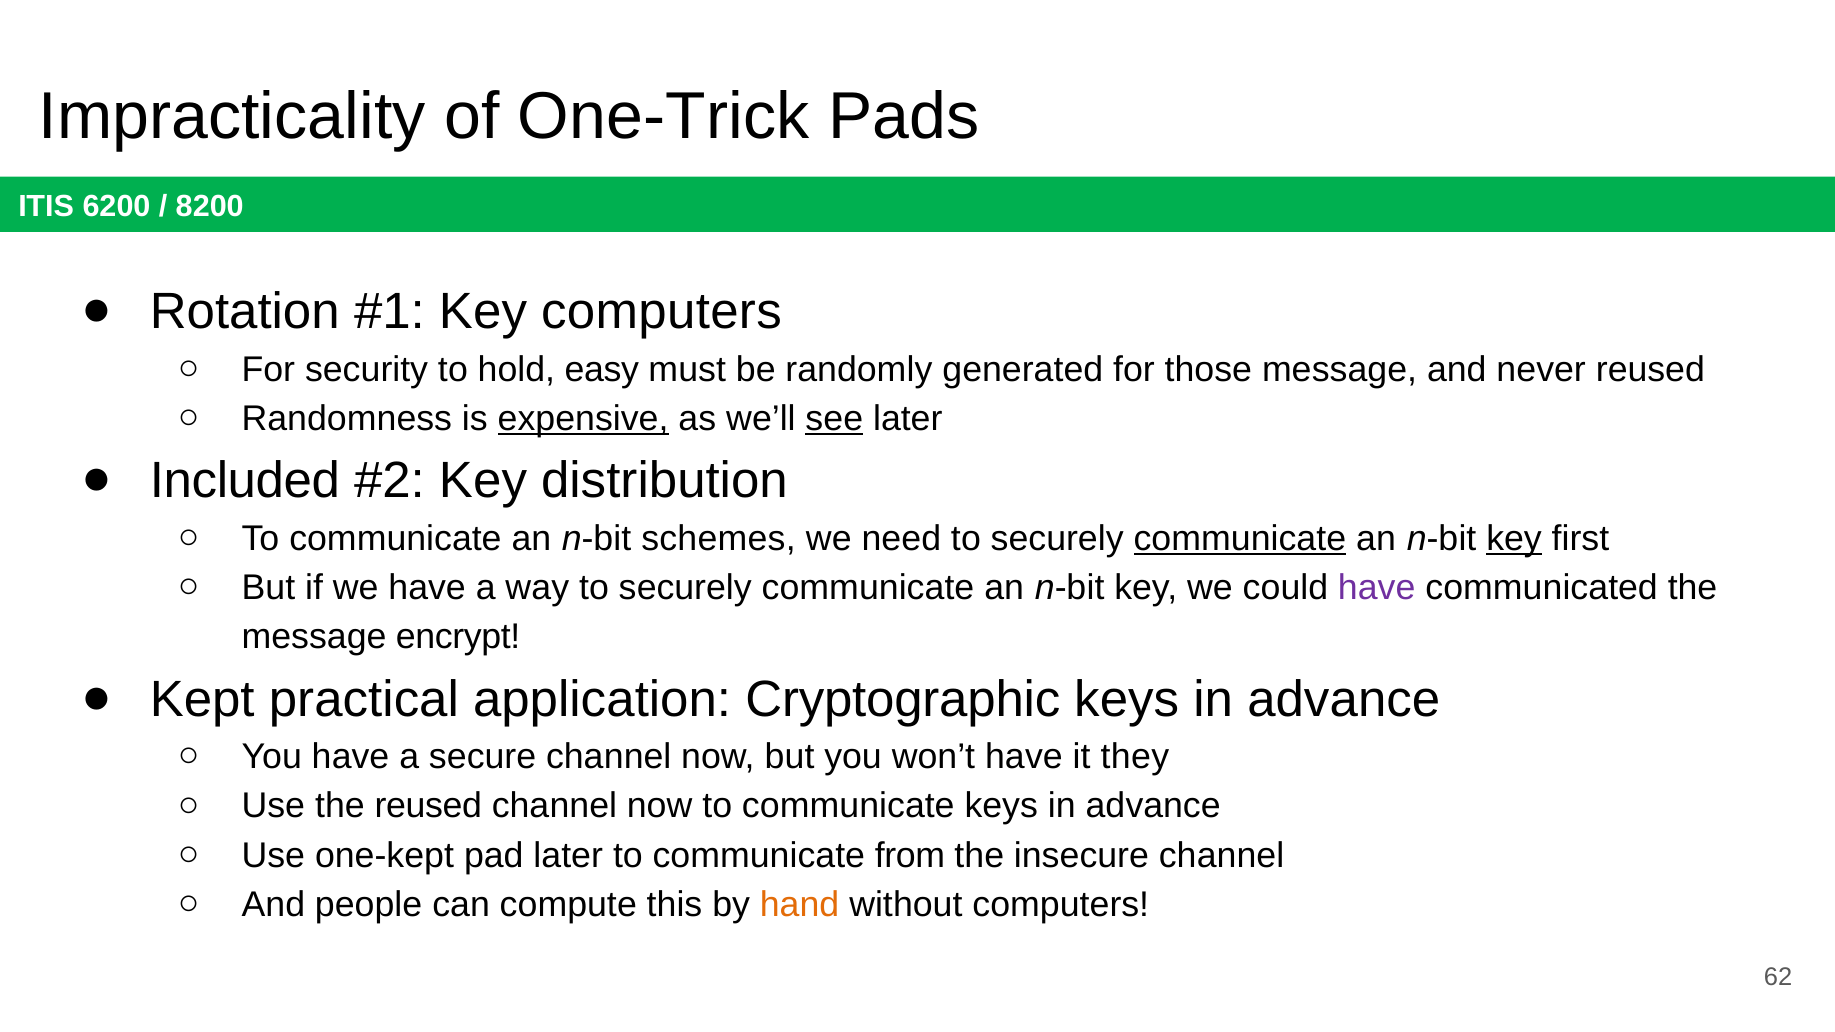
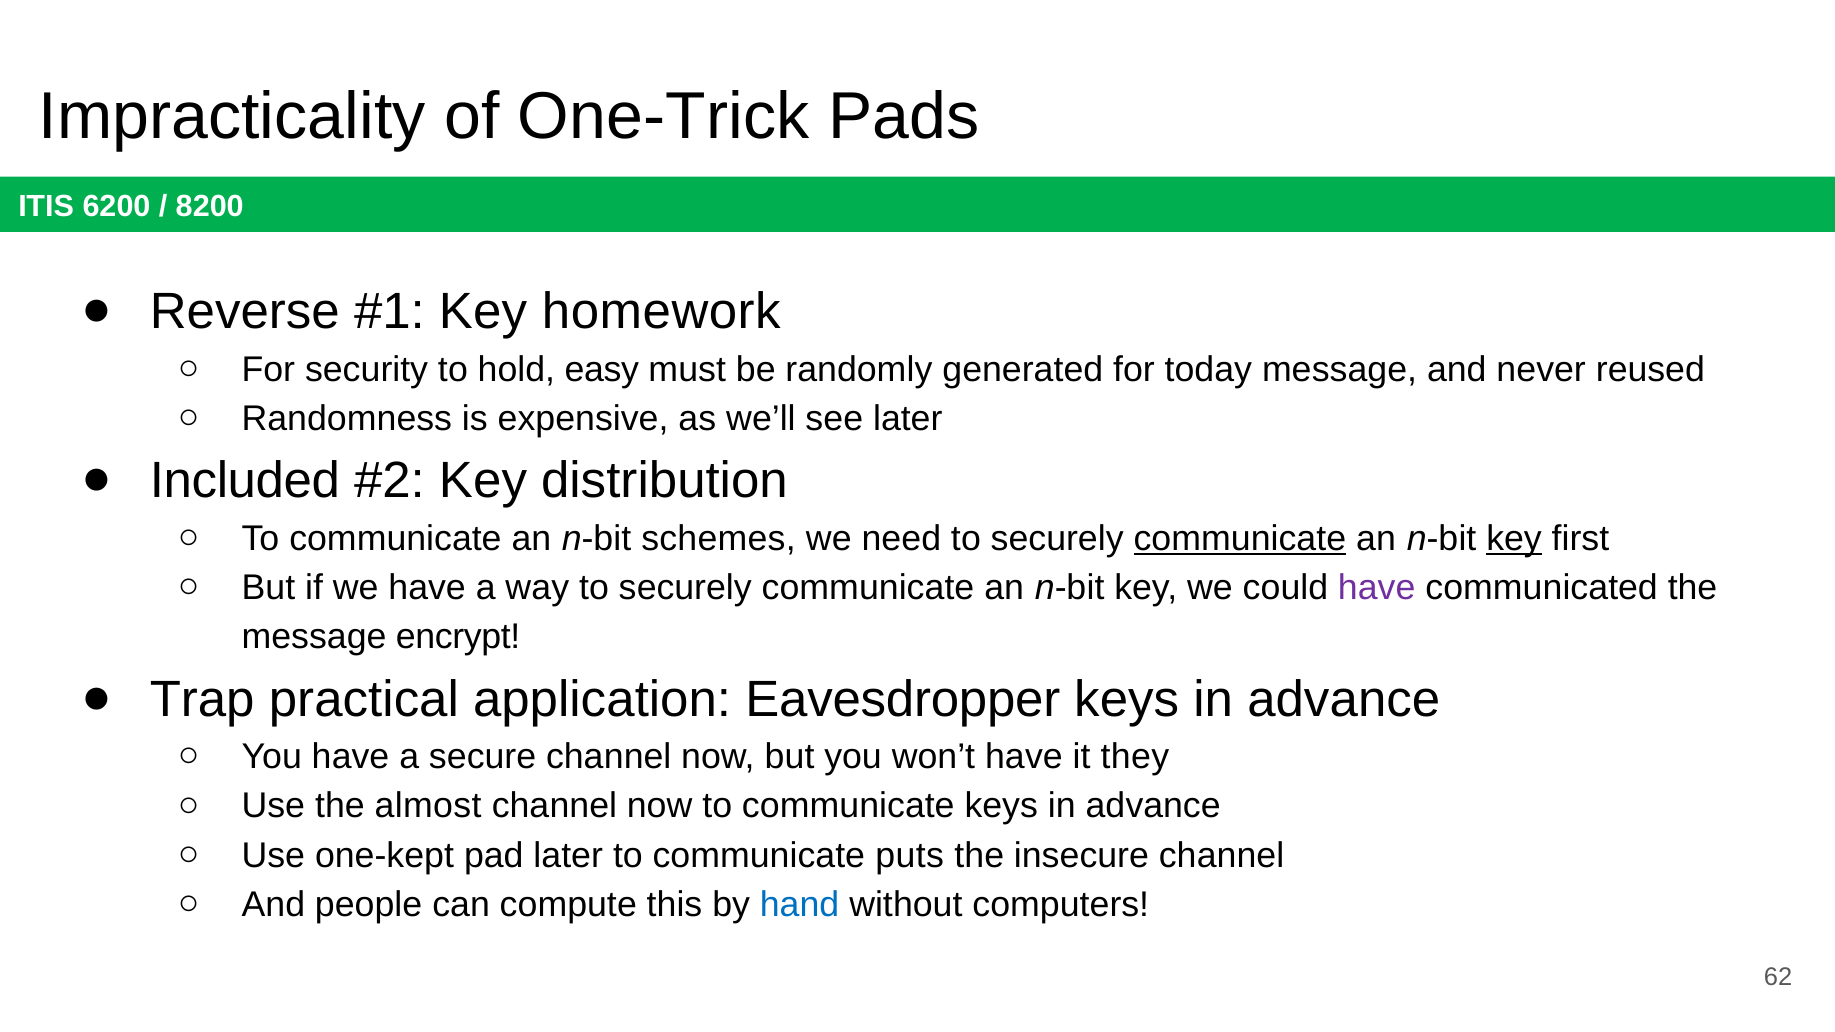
Rotation: Rotation -> Reverse
Key computers: computers -> homework
those: those -> today
expensive underline: present -> none
see underline: present -> none
Kept: Kept -> Trap
Cryptographic: Cryptographic -> Eavesdropper
the reused: reused -> almost
from: from -> puts
hand colour: orange -> blue
